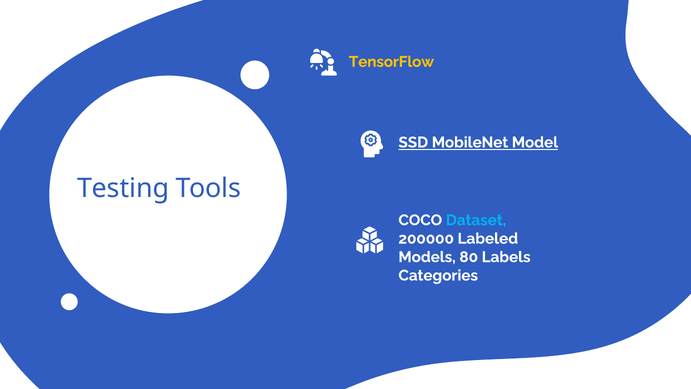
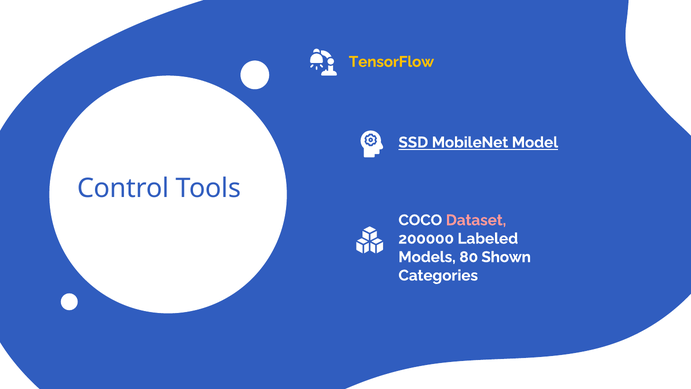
Testing: Testing -> Control
Dataset colour: light blue -> pink
Labels: Labels -> Shown
